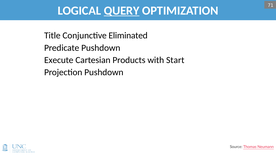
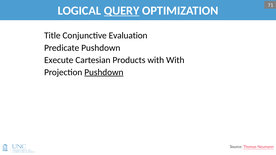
Eliminated: Eliminated -> Evaluation
with Start: Start -> With
Pushdown at (104, 72) underline: none -> present
